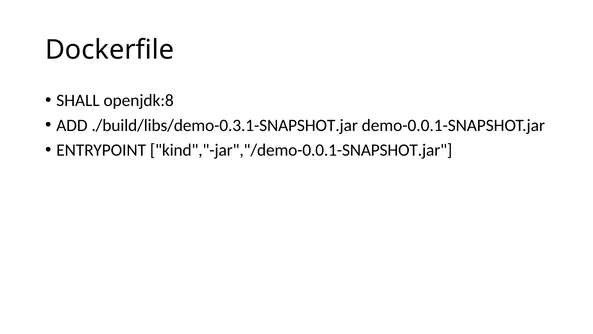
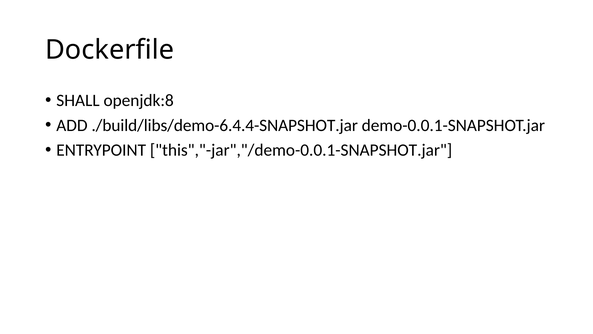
./build/libs/demo-0.3.1-SNAPSHOT.jar: ./build/libs/demo-0.3.1-SNAPSHOT.jar -> ./build/libs/demo-6.4.4-SNAPSHOT.jar
kind","-jar","/demo-0.0.1-SNAPSHOT.jar: kind","-jar","/demo-0.0.1-SNAPSHOT.jar -> this","-jar","/demo-0.0.1-SNAPSHOT.jar
